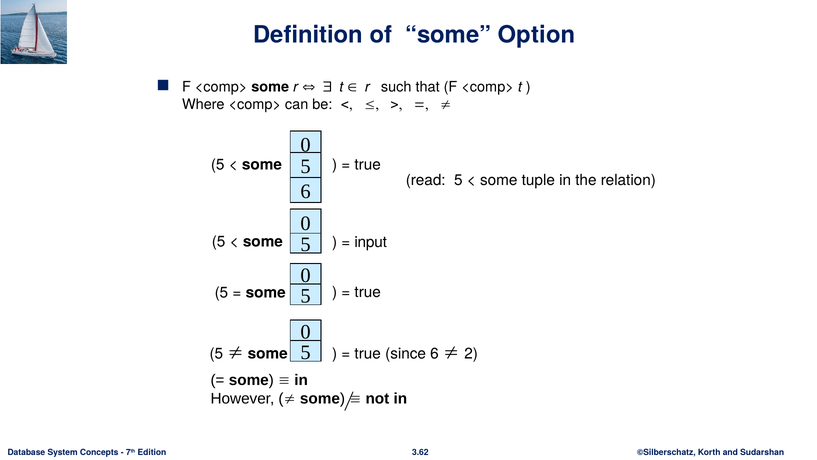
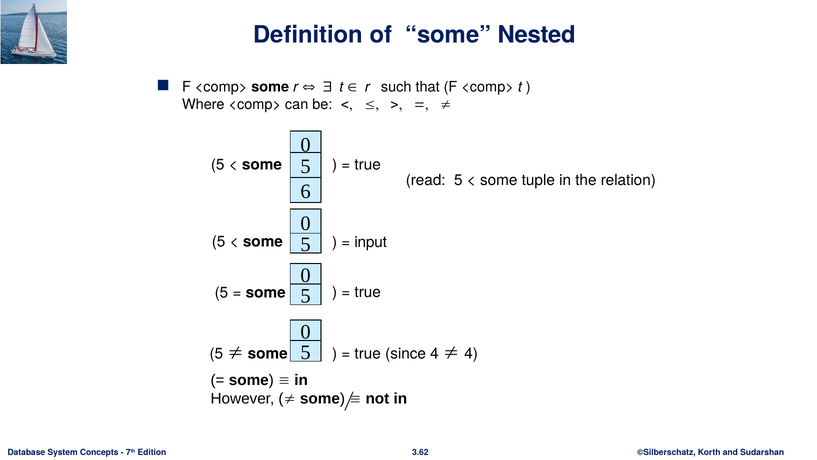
Option: Option -> Nested
since 6: 6 -> 4
2 at (471, 353): 2 -> 4
